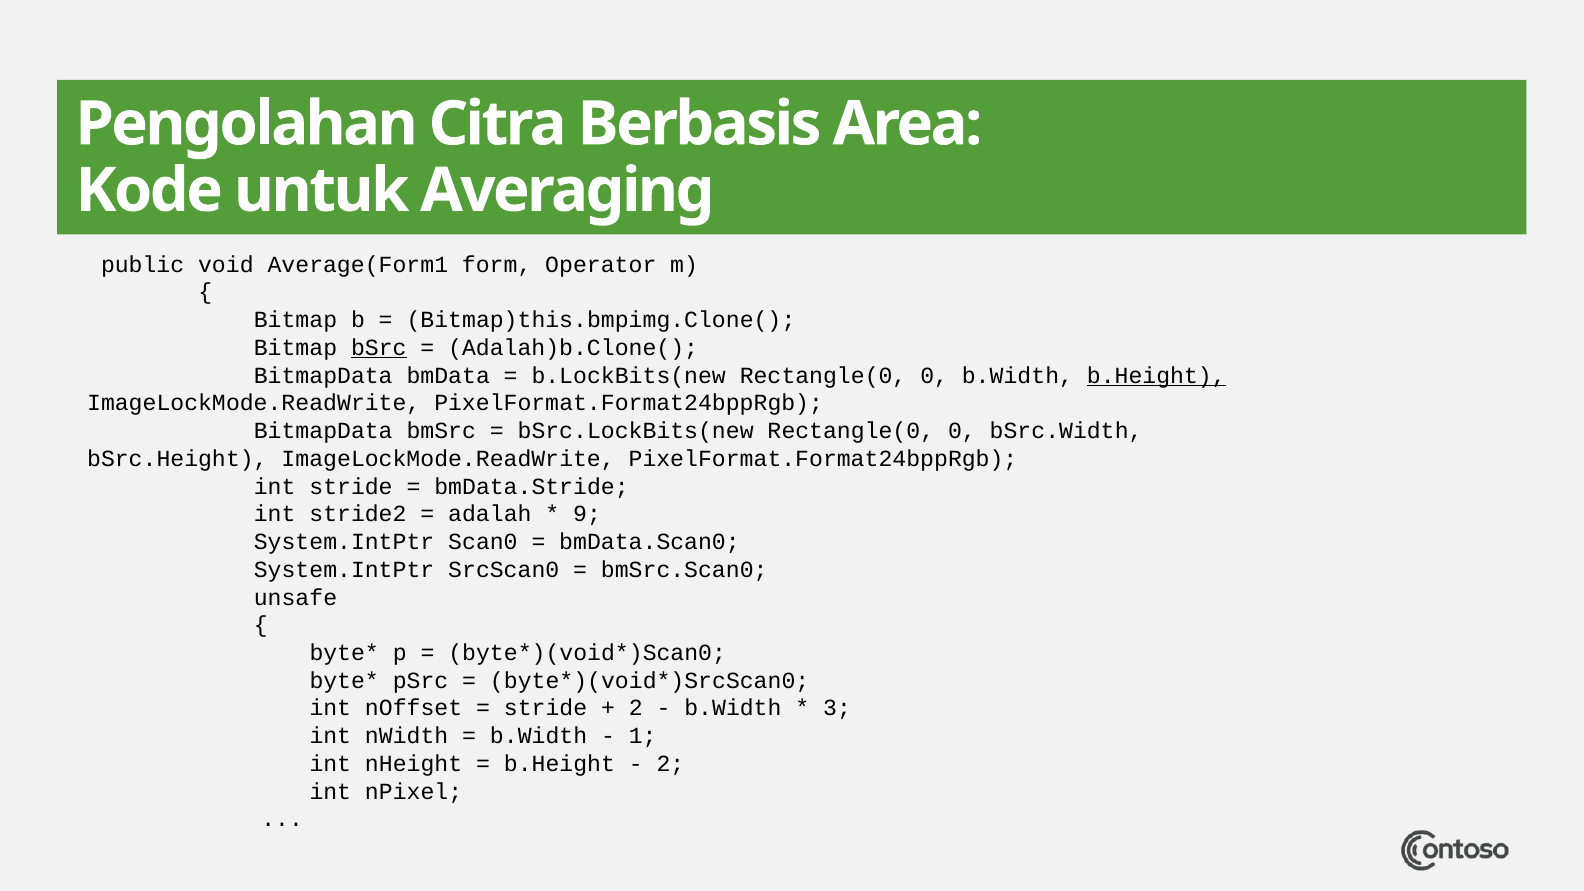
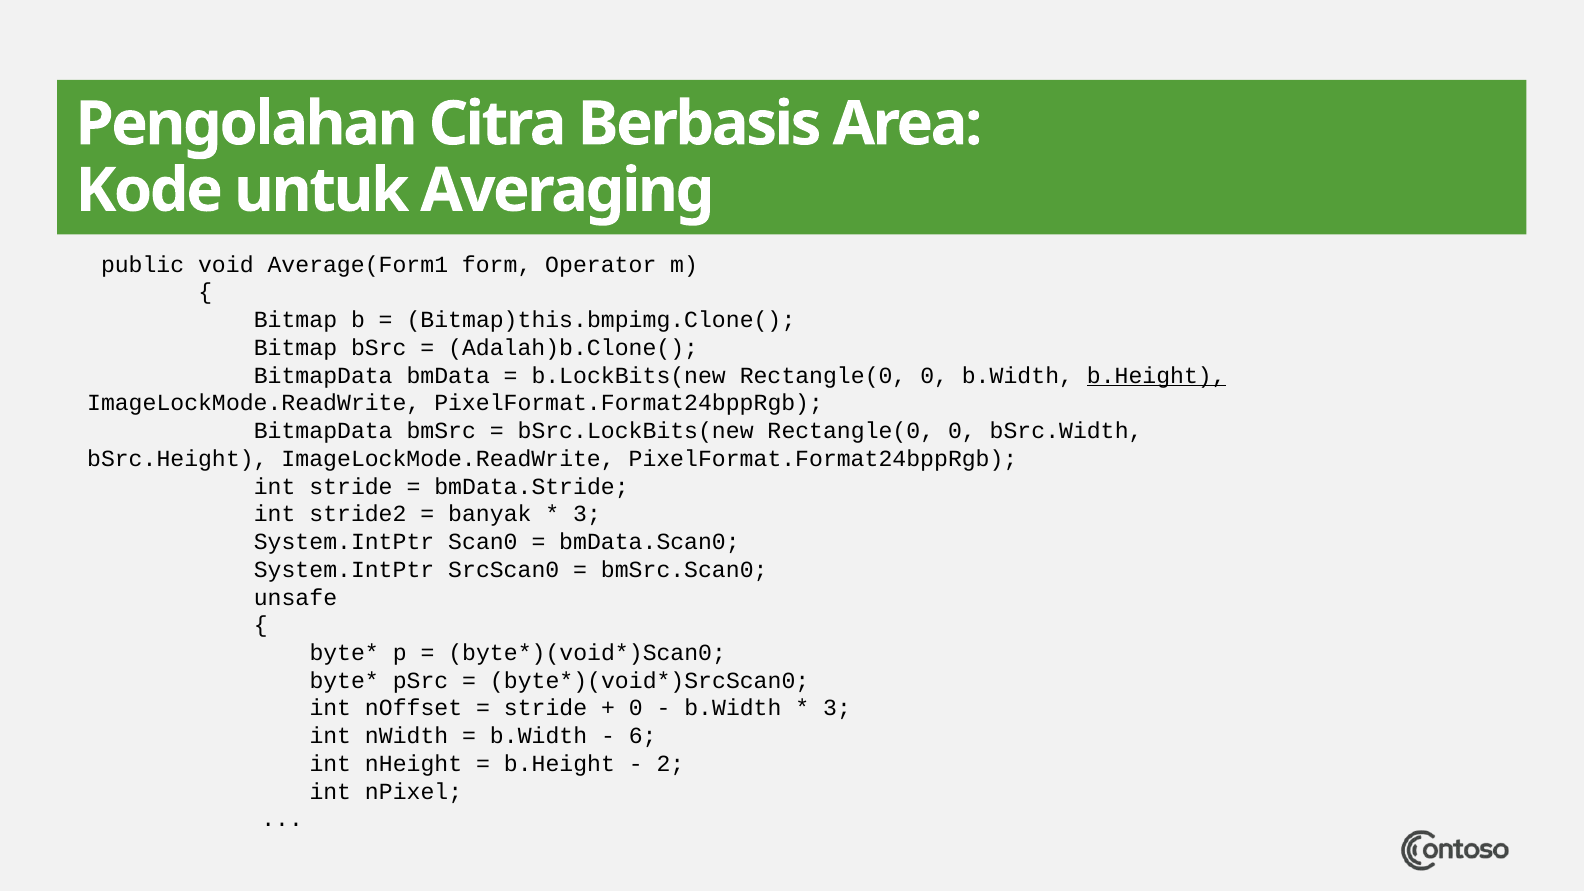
bSrc underline: present -> none
adalah: adalah -> banyak
9 at (587, 514): 9 -> 3
2 at (636, 708): 2 -> 0
1: 1 -> 6
